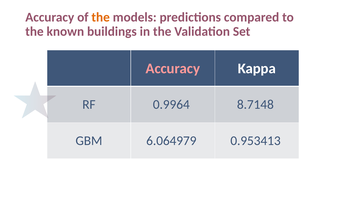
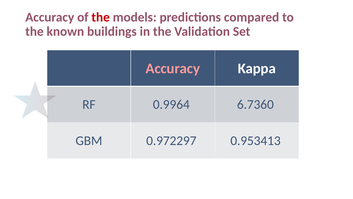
the at (101, 17) colour: orange -> red
8.7148: 8.7148 -> 6.7360
6.064979: 6.064979 -> 0.972297
